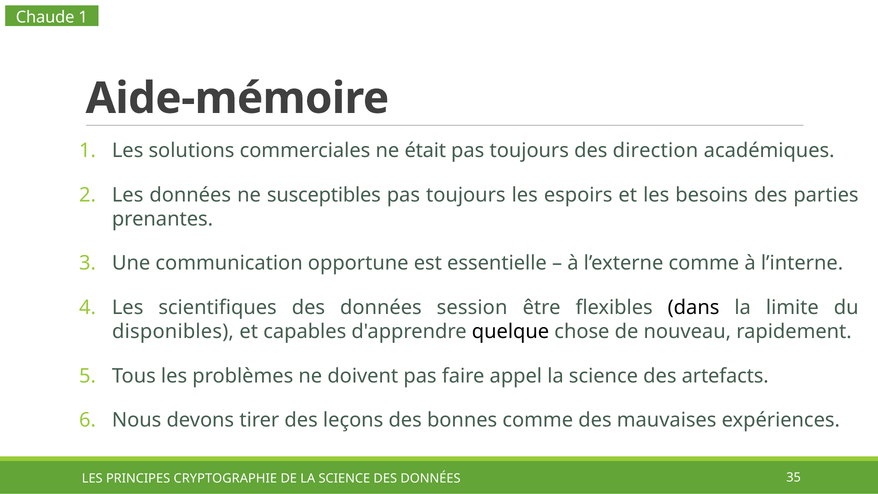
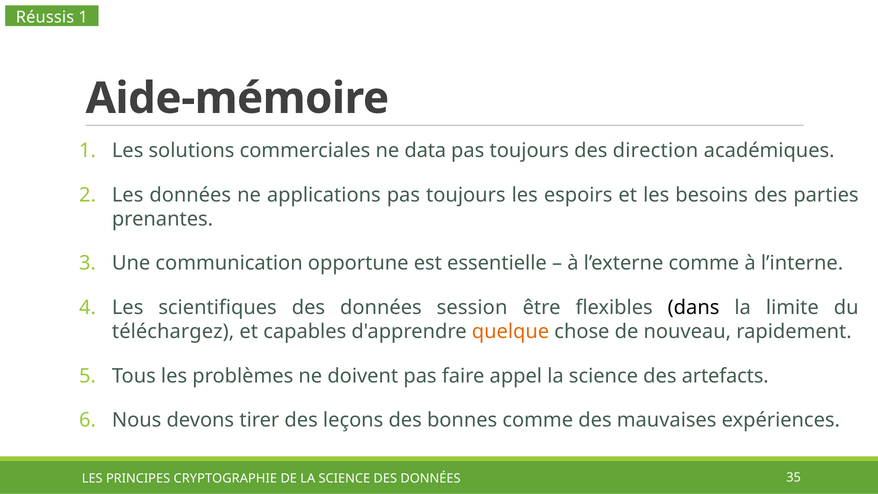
Chaude: Chaude -> Réussis
était: était -> data
susceptibles: susceptibles -> applications
disponibles: disponibles -> téléchargez
quelque colour: black -> orange
